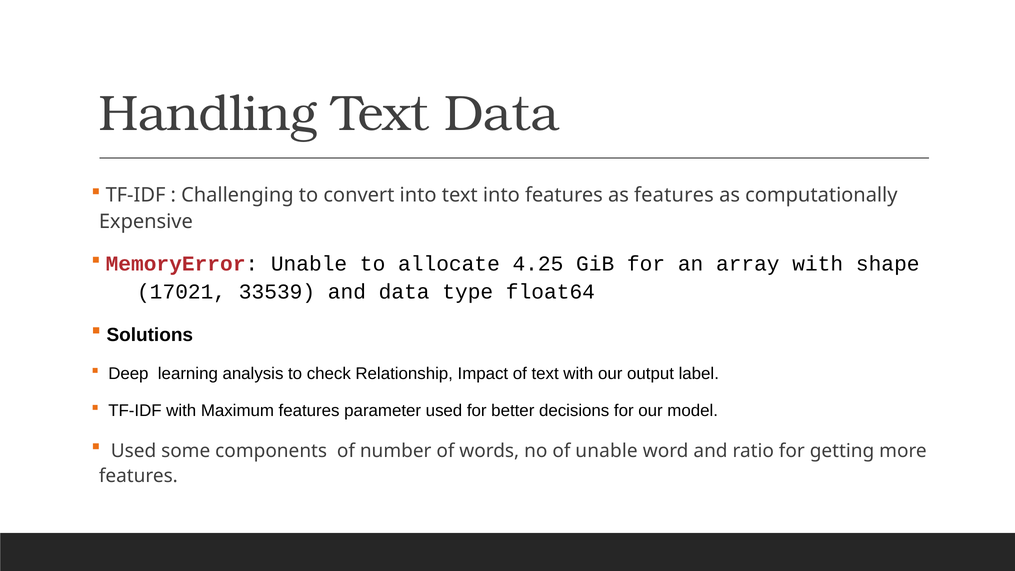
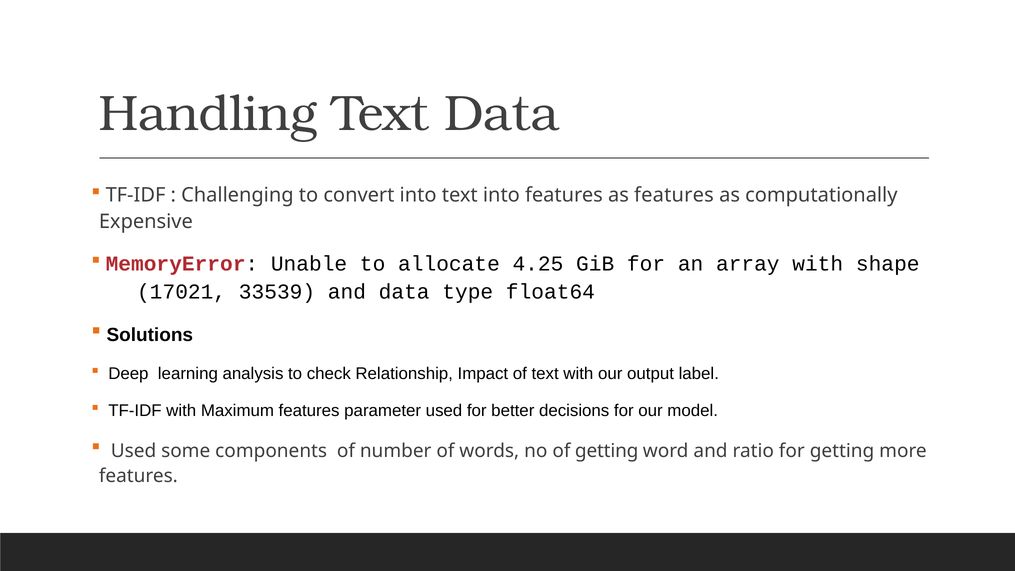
of unable: unable -> getting
